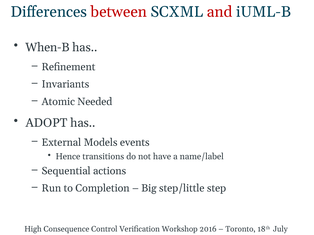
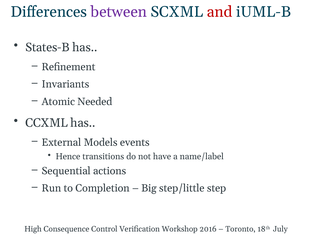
between colour: red -> purple
When-B: When-B -> States-B
ADOPT: ADOPT -> CCXML
